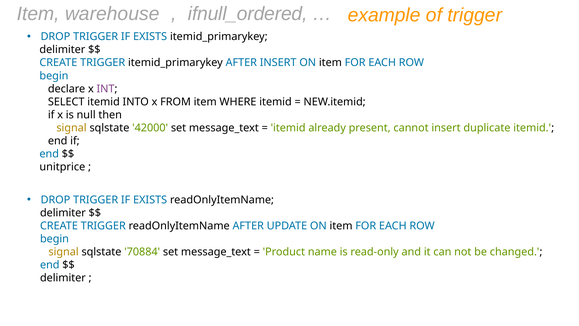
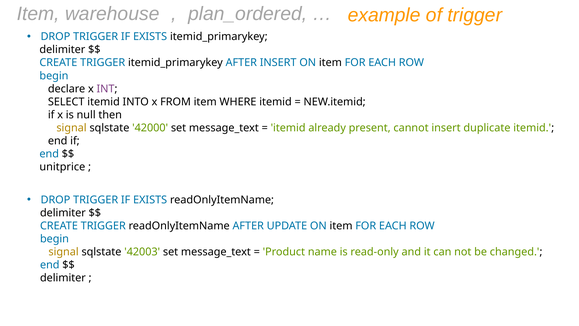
ifnull_ordered: ifnull_ordered -> plan_ordered
70884: 70884 -> 42003
